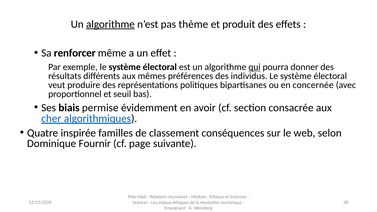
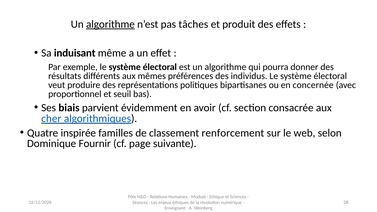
thème: thème -> tâches
renforcer: renforcer -> induisant
qui underline: present -> none
permise: permise -> parvient
conséquences: conséquences -> renforcement
